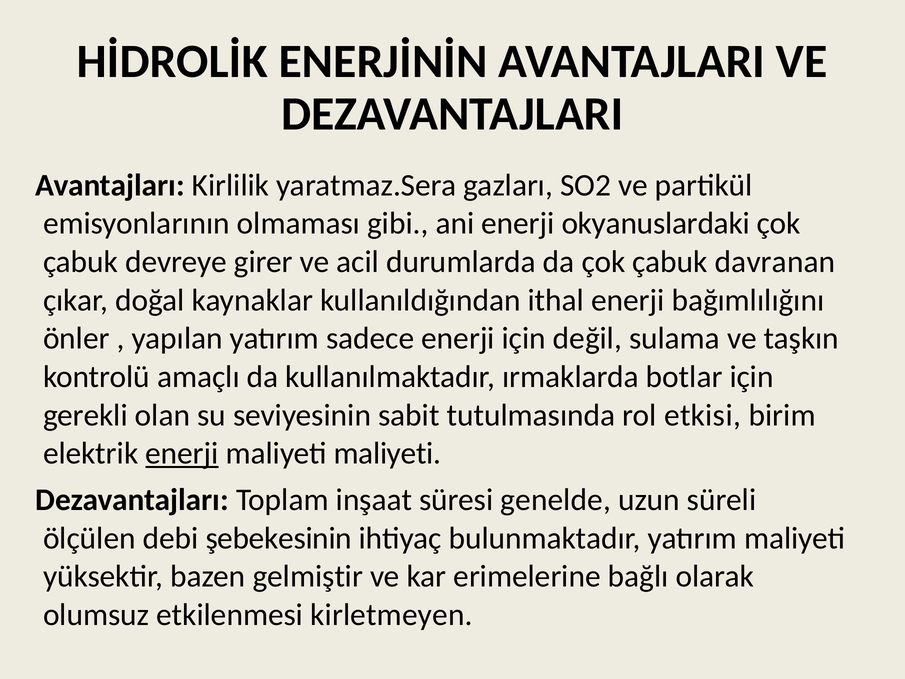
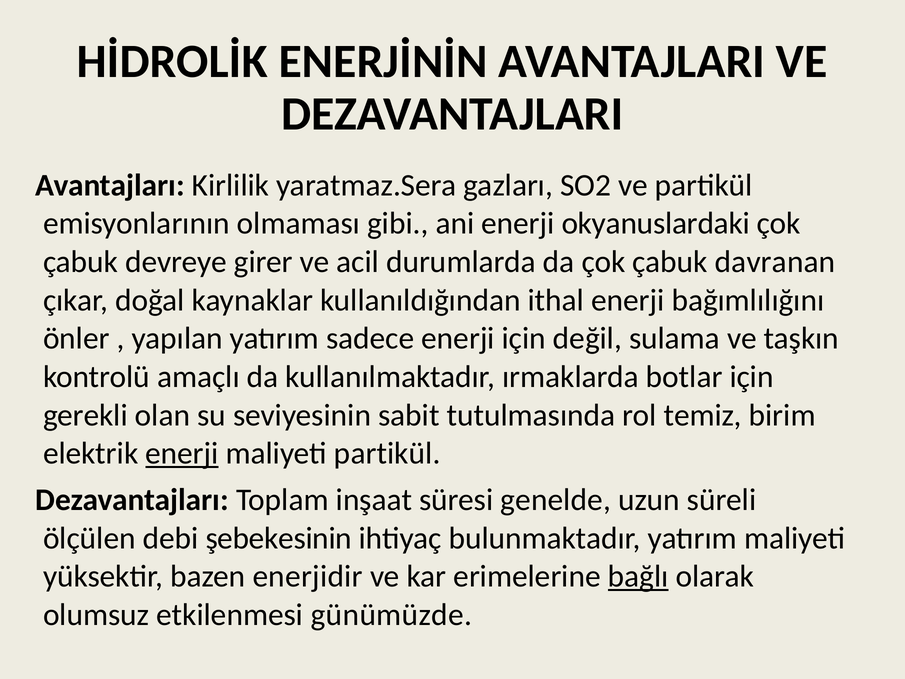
etkisi: etkisi -> temiz
maliyeti maliyeti: maliyeti -> partikül
gelmiştir: gelmiştir -> enerjidir
bağlı underline: none -> present
kirletmeyen: kirletmeyen -> günümüzde
